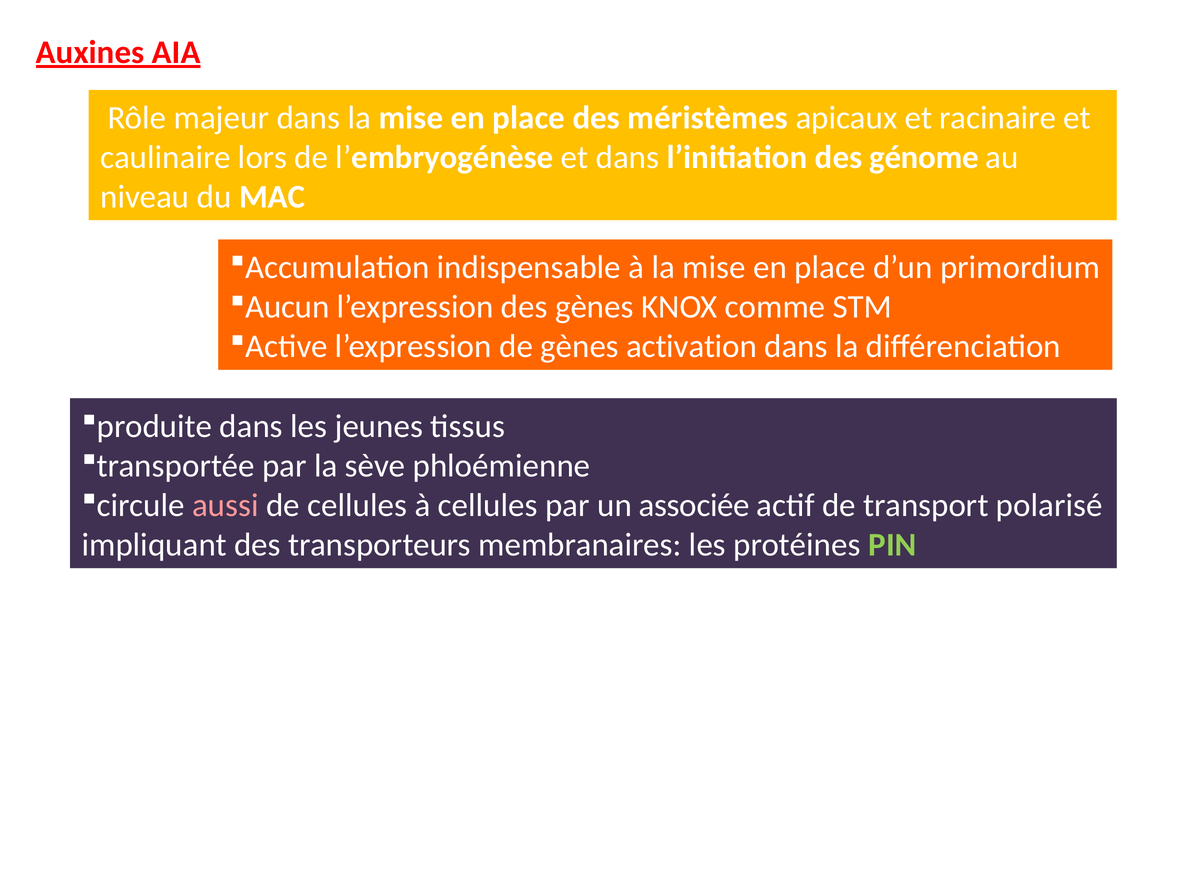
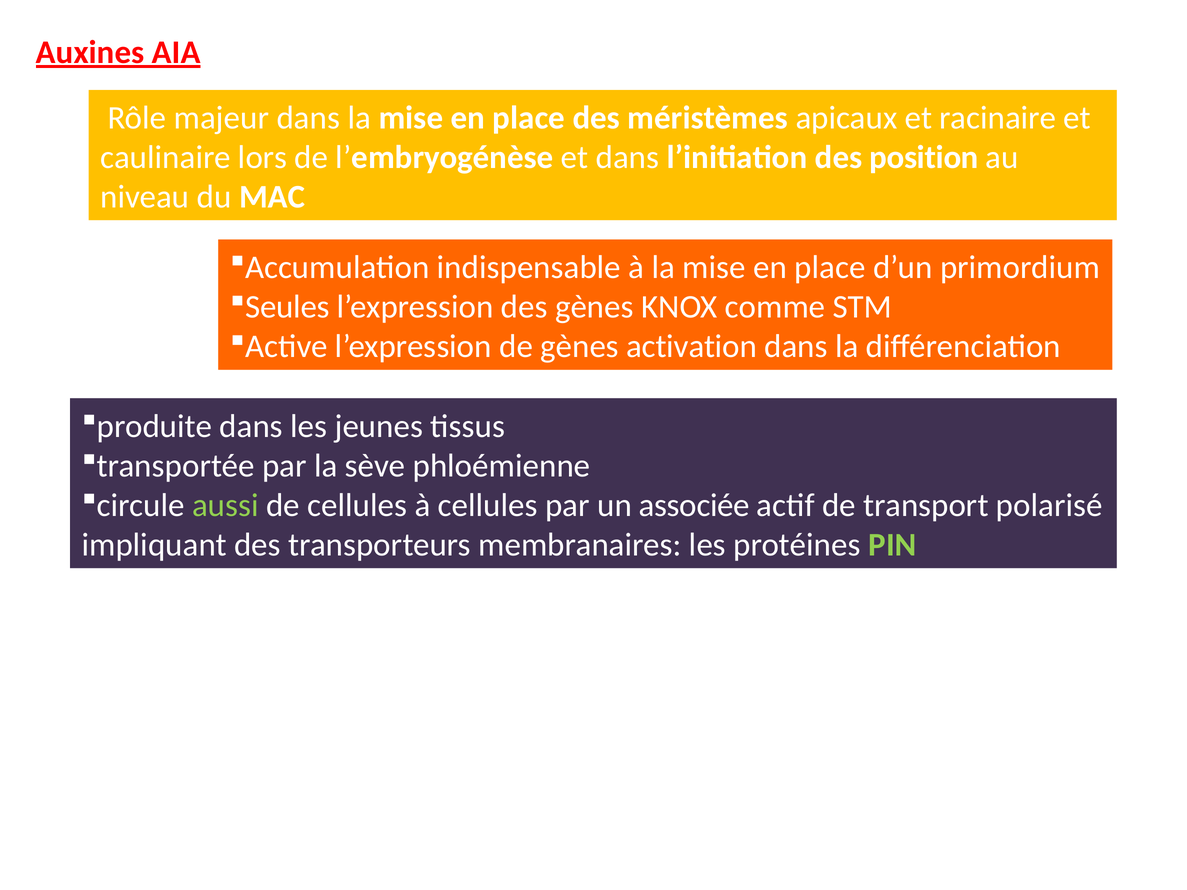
génome: génome -> position
Aucun: Aucun -> Seules
aussi colour: pink -> light green
